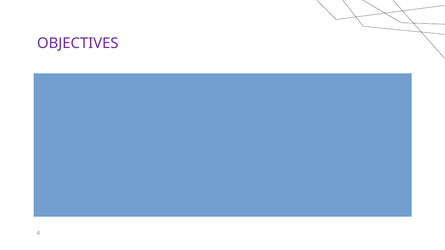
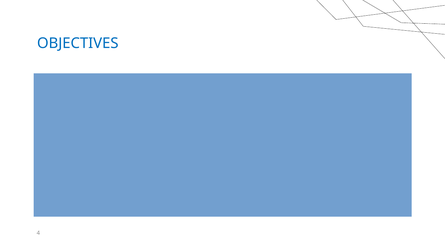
OBJECTIVES colour: purple -> blue
